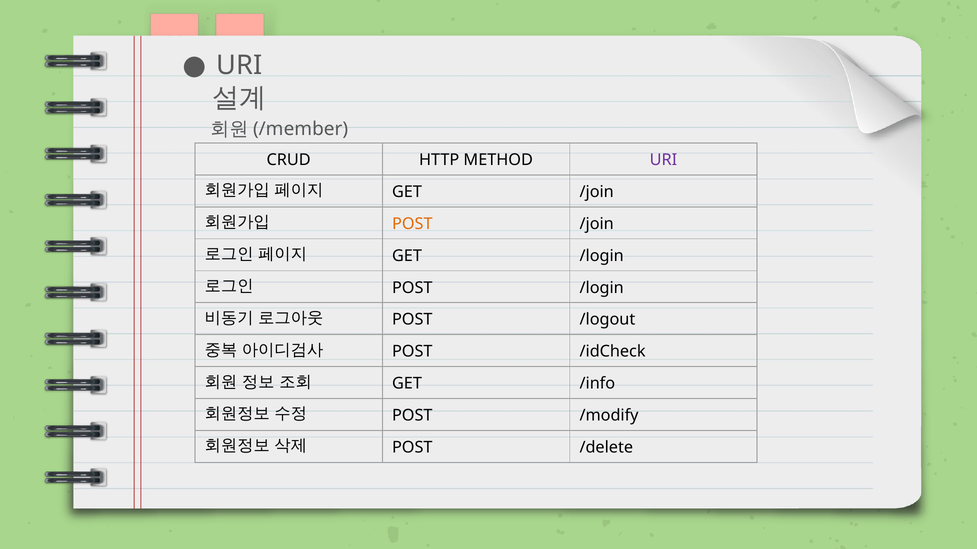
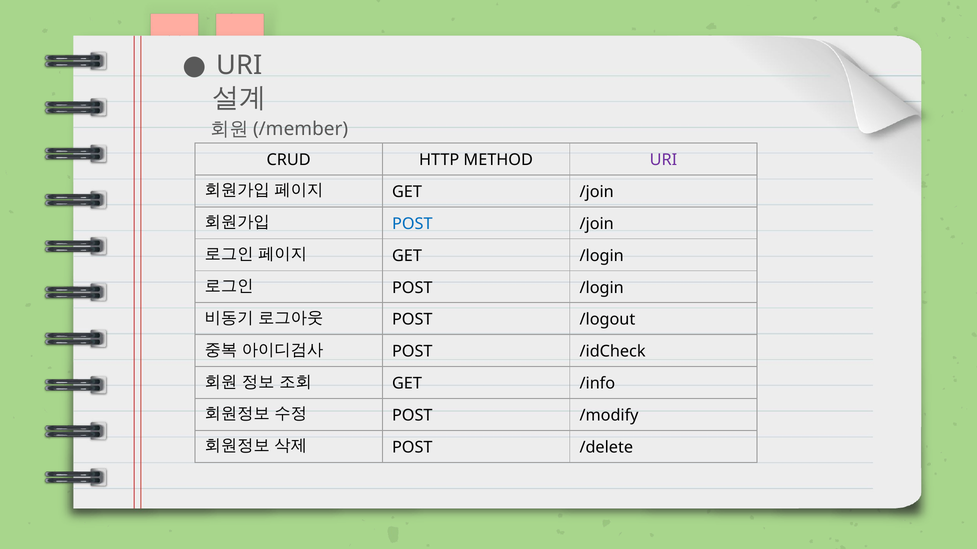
POST at (412, 224) colour: orange -> blue
